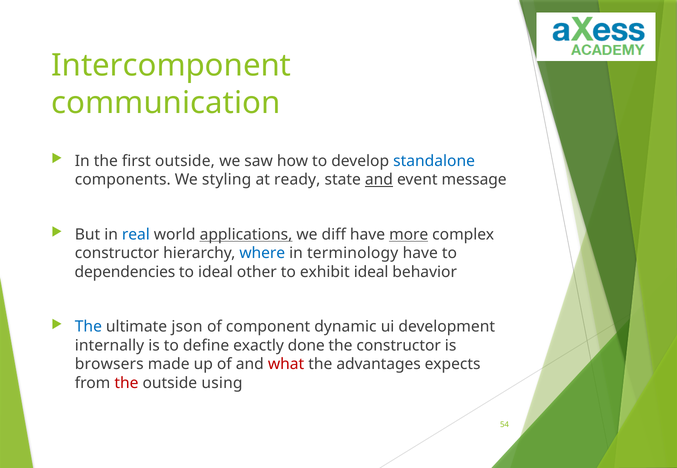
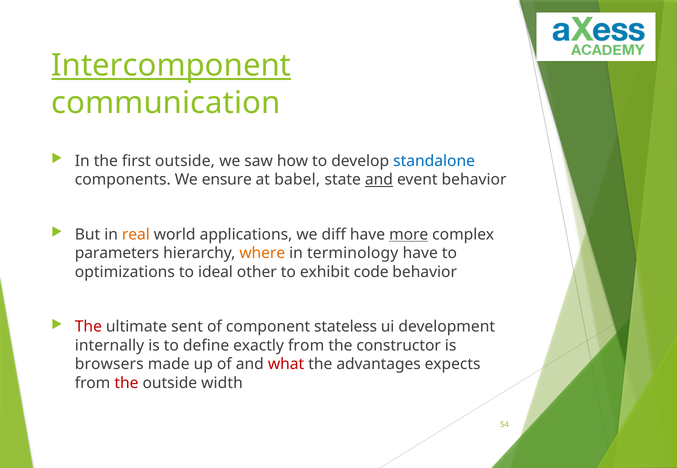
Intercomponent underline: none -> present
styling: styling -> ensure
ready: ready -> babel
event message: message -> behavior
real colour: blue -> orange
applications underline: present -> none
constructor at (117, 254): constructor -> parameters
where colour: blue -> orange
dependencies: dependencies -> optimizations
exhibit ideal: ideal -> code
The at (88, 327) colour: blue -> red
json: json -> sent
dynamic: dynamic -> stateless
exactly done: done -> from
using: using -> width
